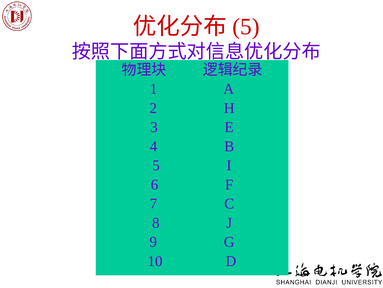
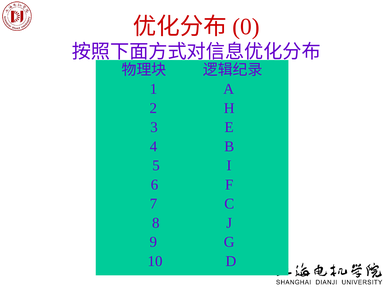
5 at (246, 27): 5 -> 0
